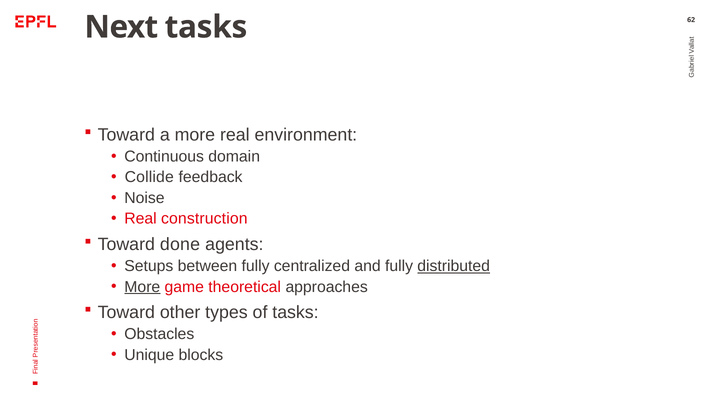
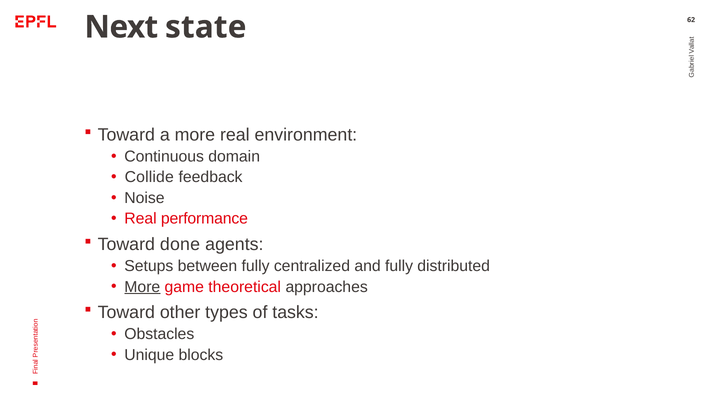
Next tasks: tasks -> state
construction: construction -> performance
distributed underline: present -> none
